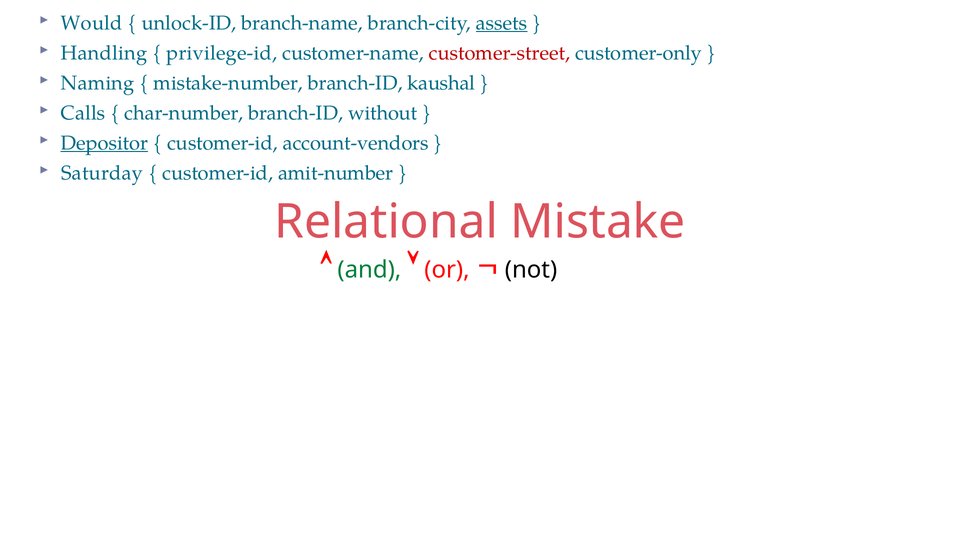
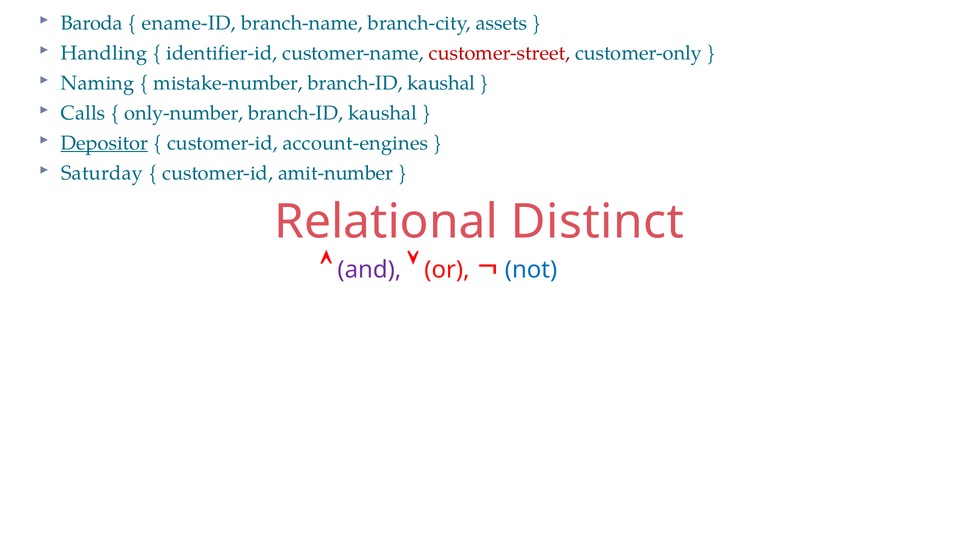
Would: Would -> Baroda
unlock-ID: unlock-ID -> ename-ID
assets underline: present -> none
privilege-id: privilege-id -> identifier-id
char-number: char-number -> only-number
without at (383, 113): without -> kaushal
account-vendors: account-vendors -> account-engines
Mistake: Mistake -> Distinct
and colour: green -> purple
not colour: black -> blue
